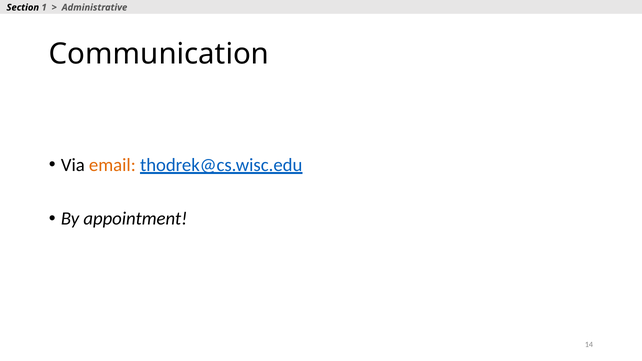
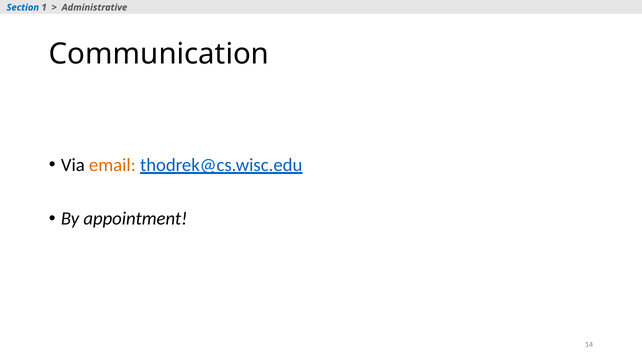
Section colour: black -> blue
